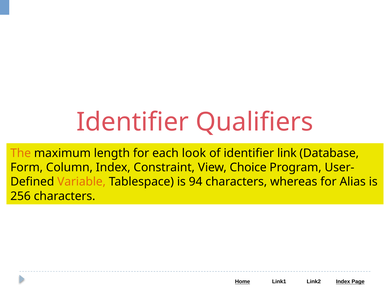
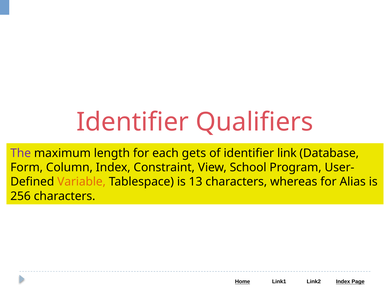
The colour: orange -> purple
look: look -> gets
Choice: Choice -> School
94: 94 -> 13
